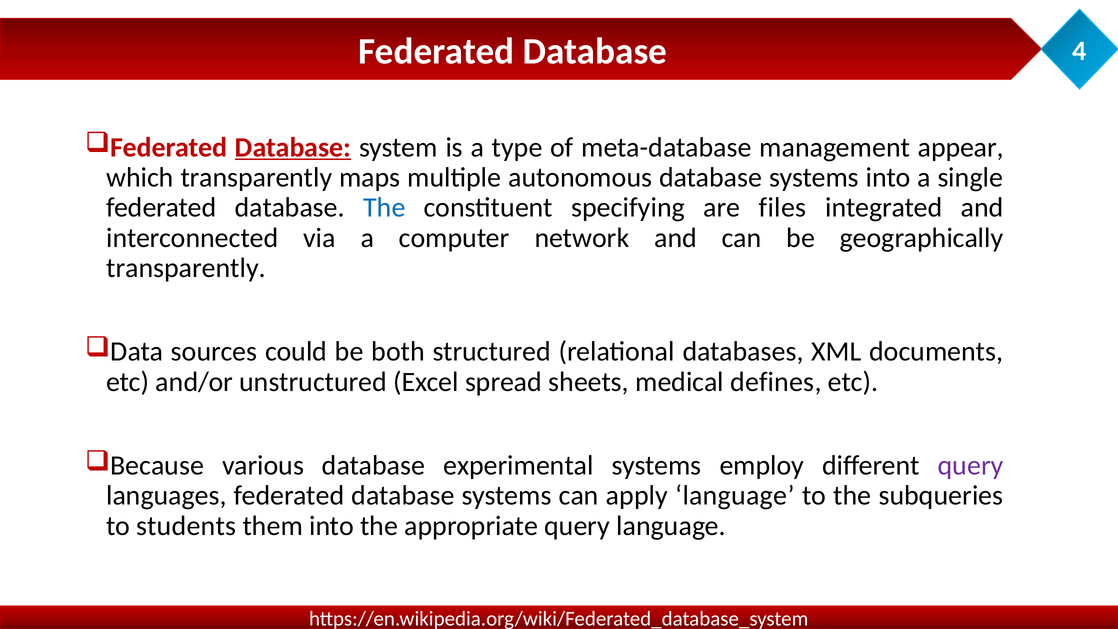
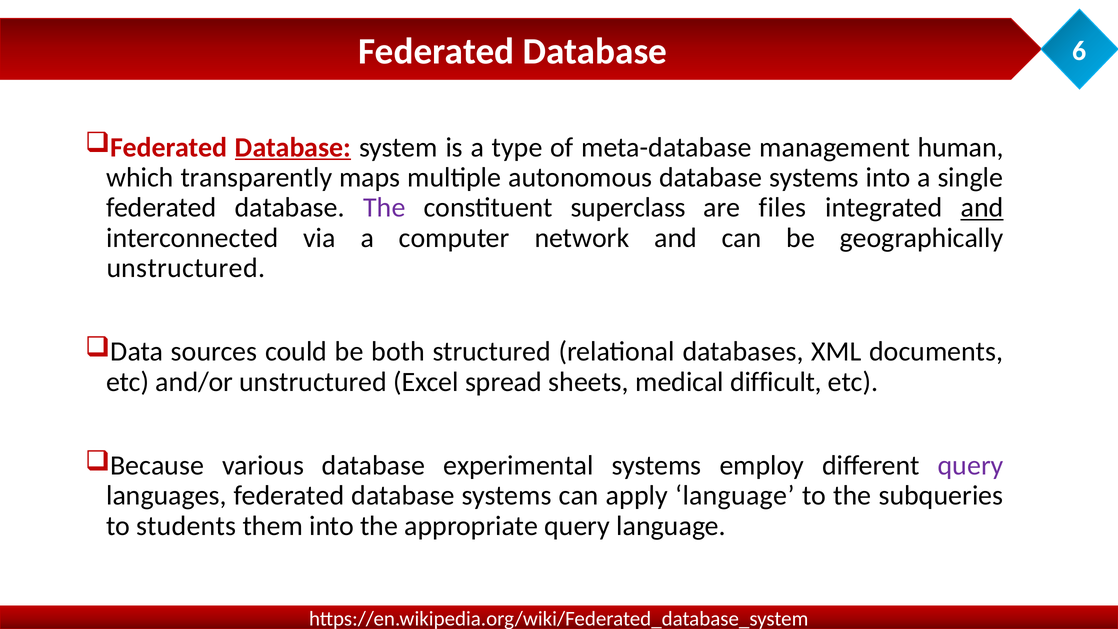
4: 4 -> 6
appear: appear -> human
The at (384, 208) colour: blue -> purple
specifying: specifying -> superclass
and at (982, 208) underline: none -> present
transparently at (186, 268): transparently -> unstructured
defines: defines -> difficult
